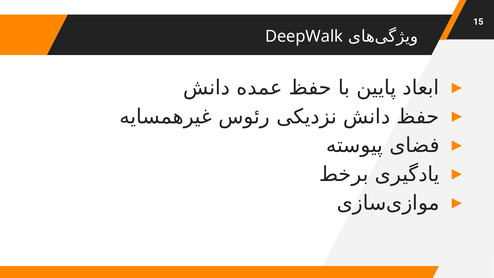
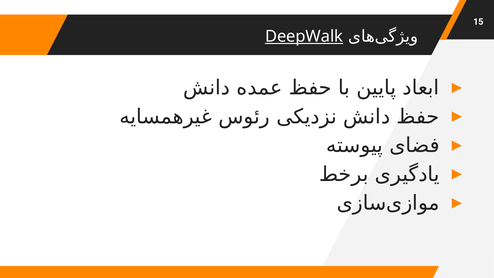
DeepWalk underline: none -> present
